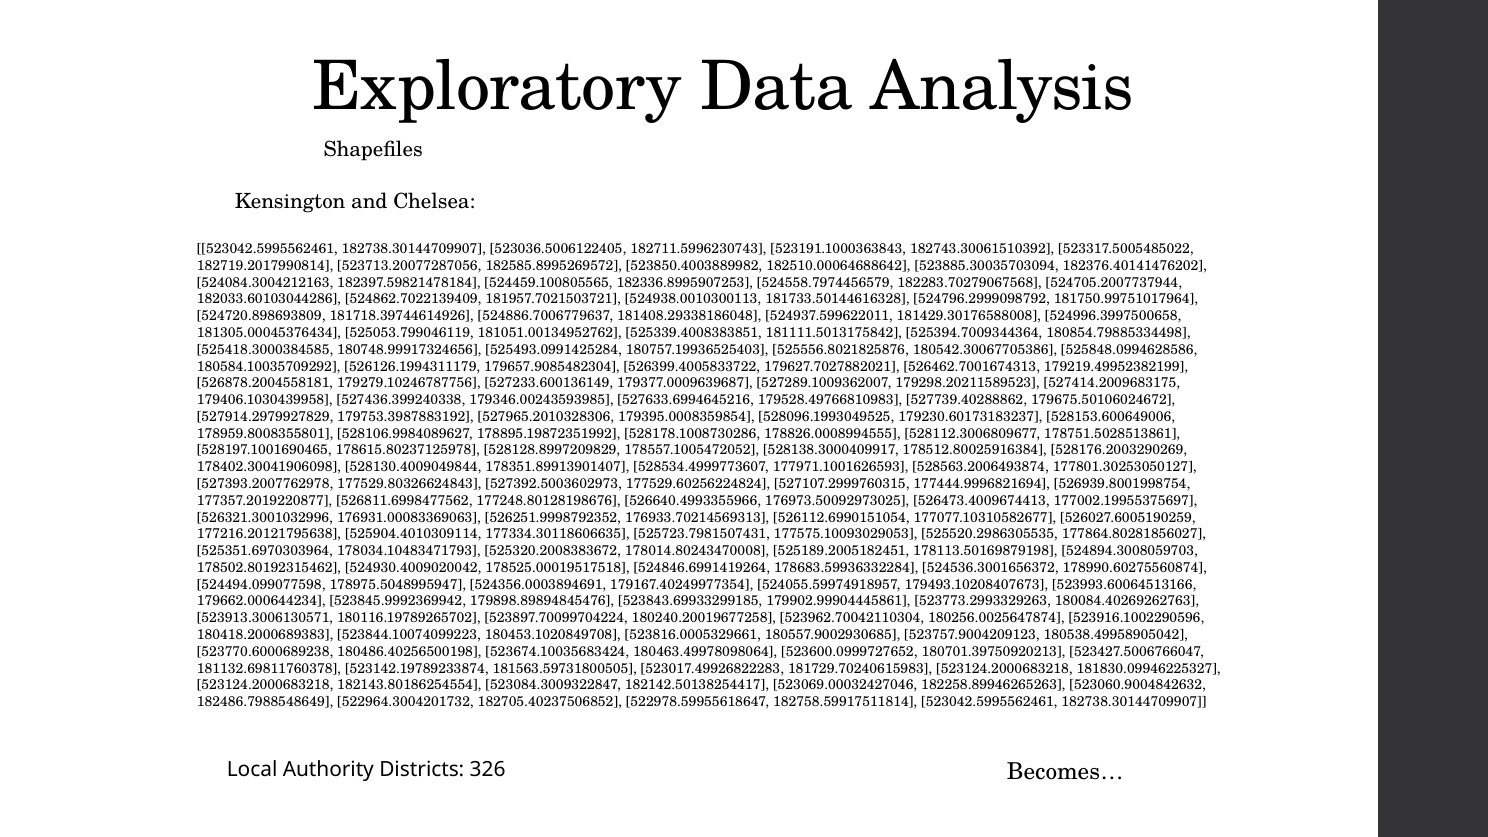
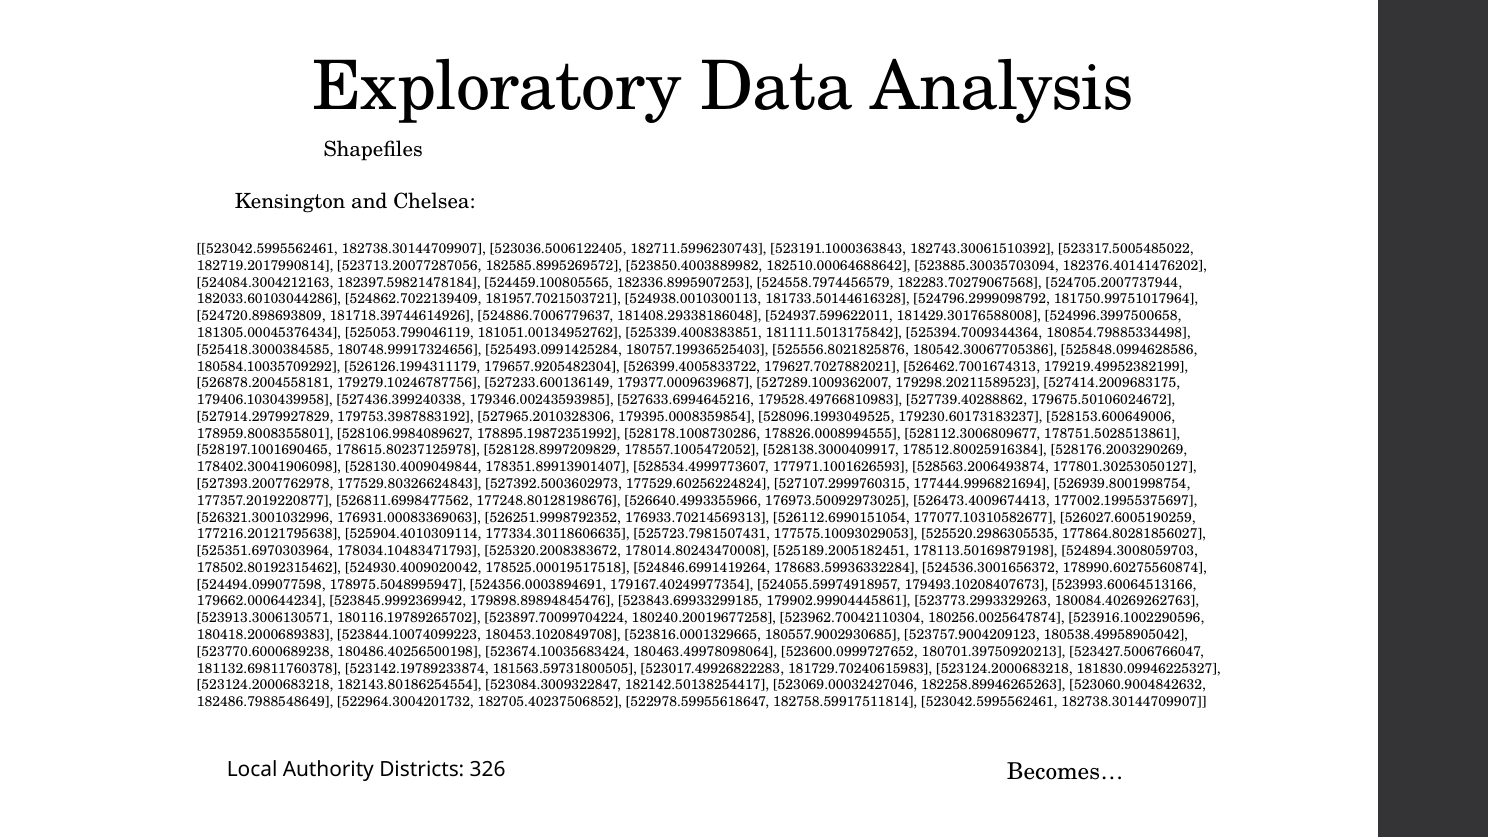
179657.9085482304: 179657.9085482304 -> 179657.9205482304
523816.0005329661: 523816.0005329661 -> 523816.0001329665
